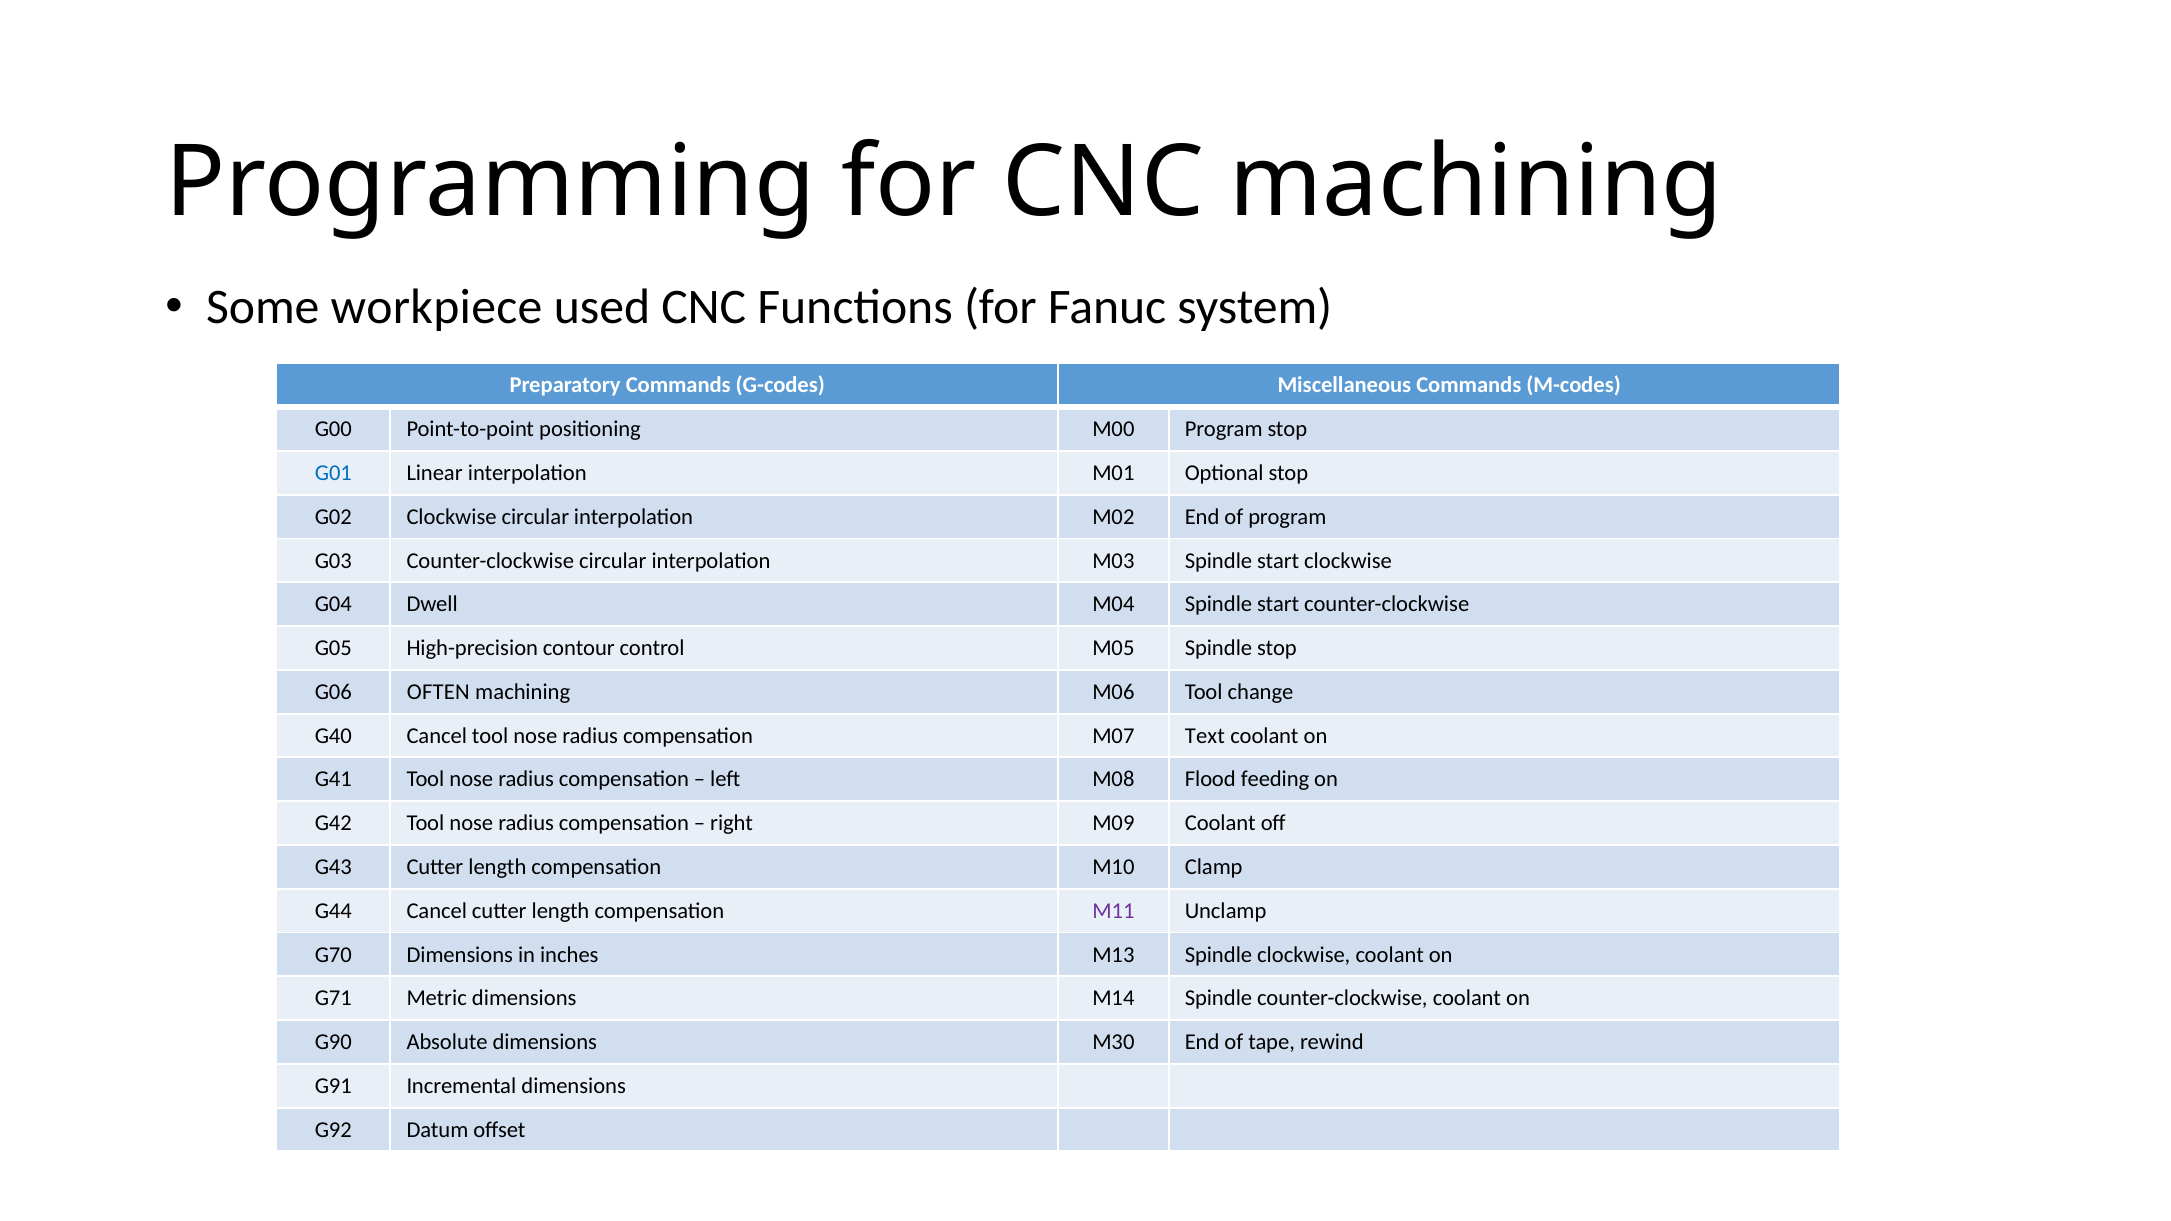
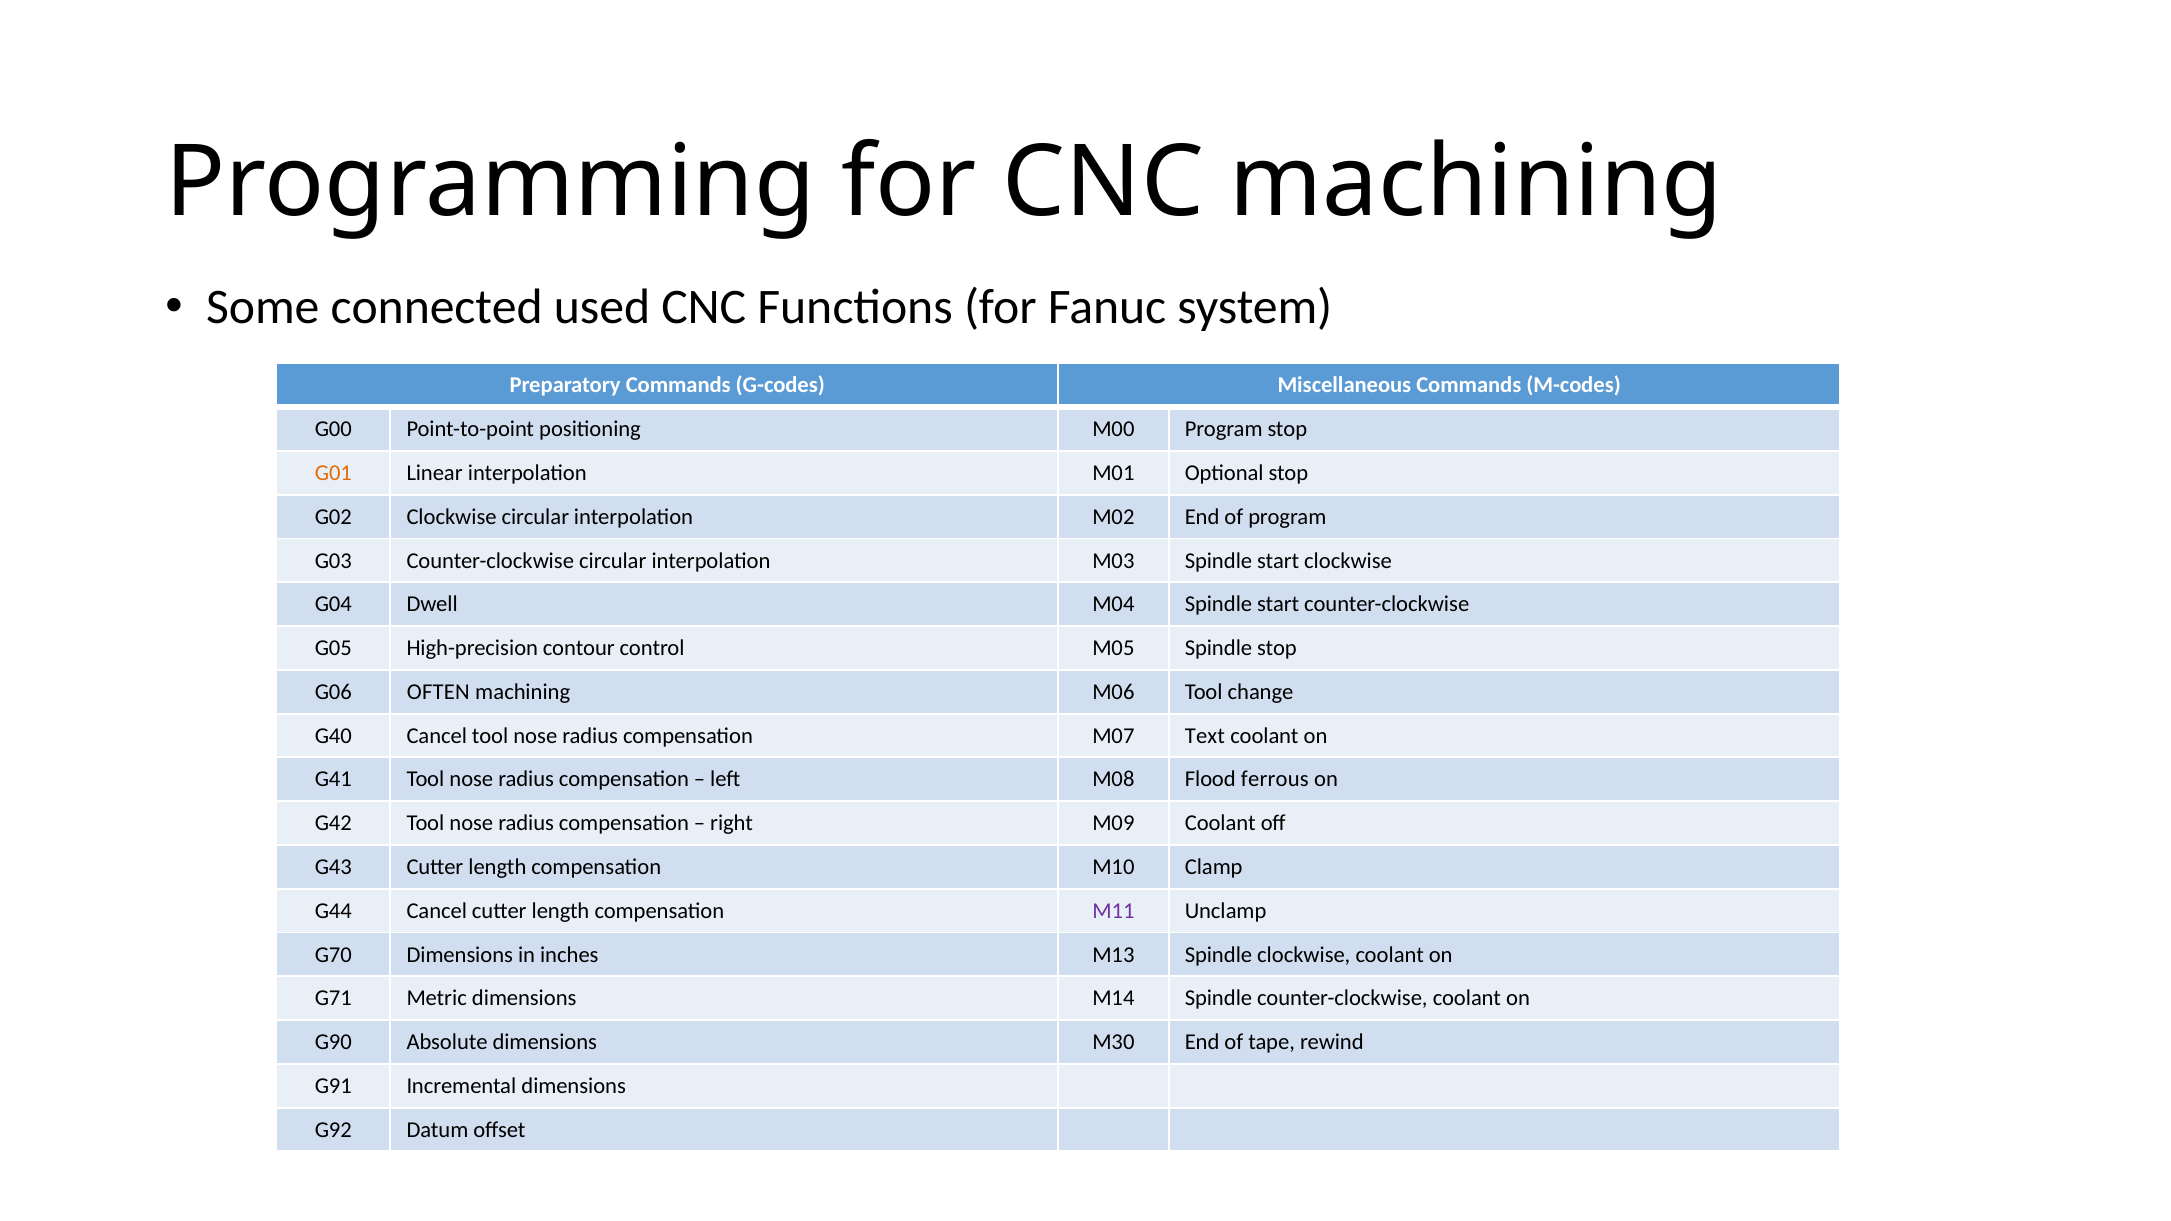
workpiece: workpiece -> connected
G01 colour: blue -> orange
feeding: feeding -> ferrous
